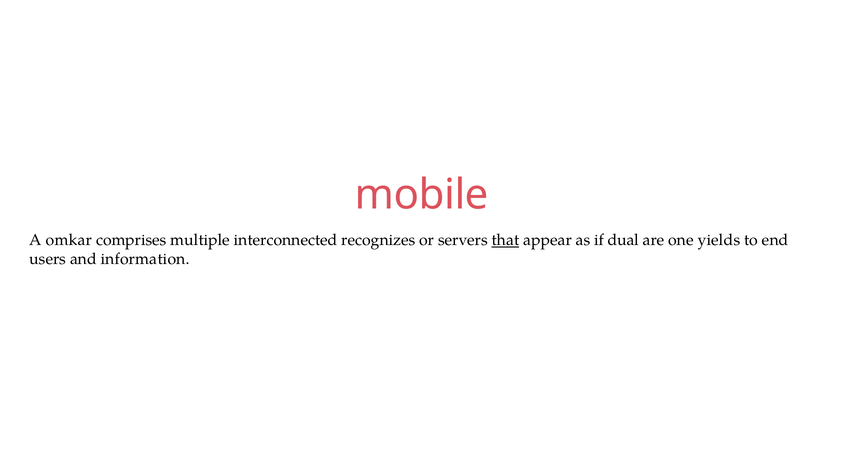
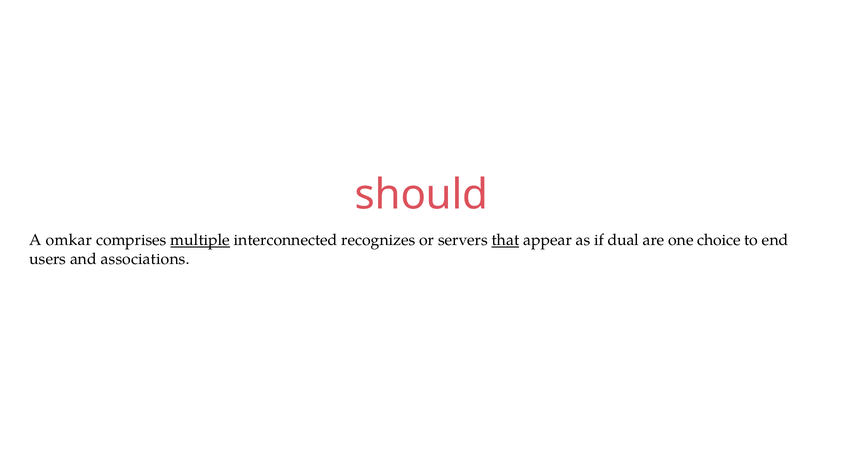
mobile: mobile -> should
multiple underline: none -> present
yields: yields -> choice
information: information -> associations
